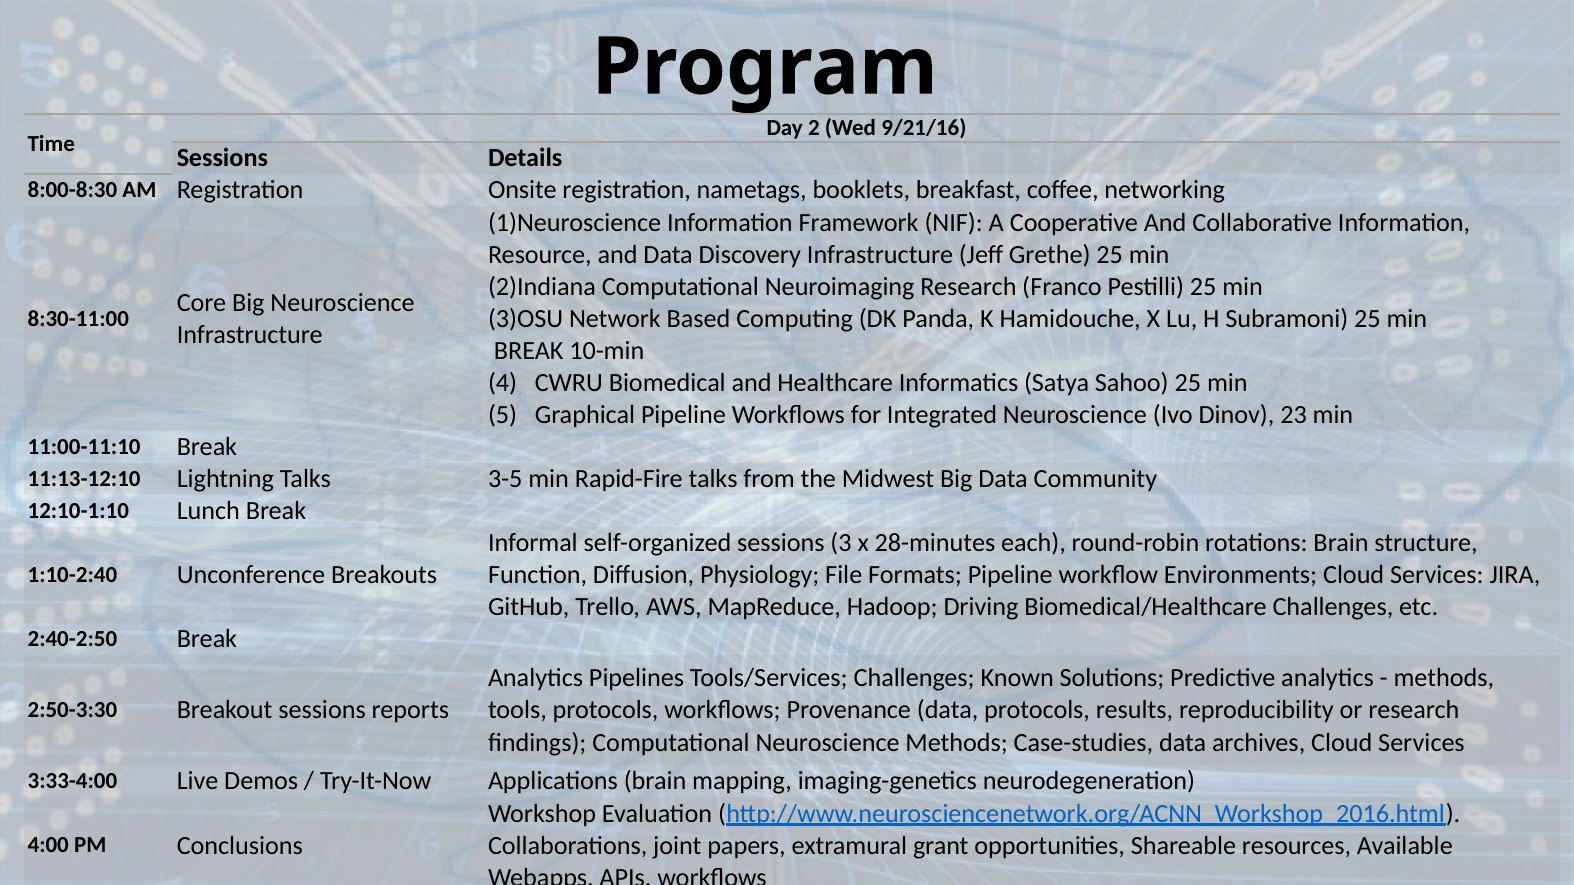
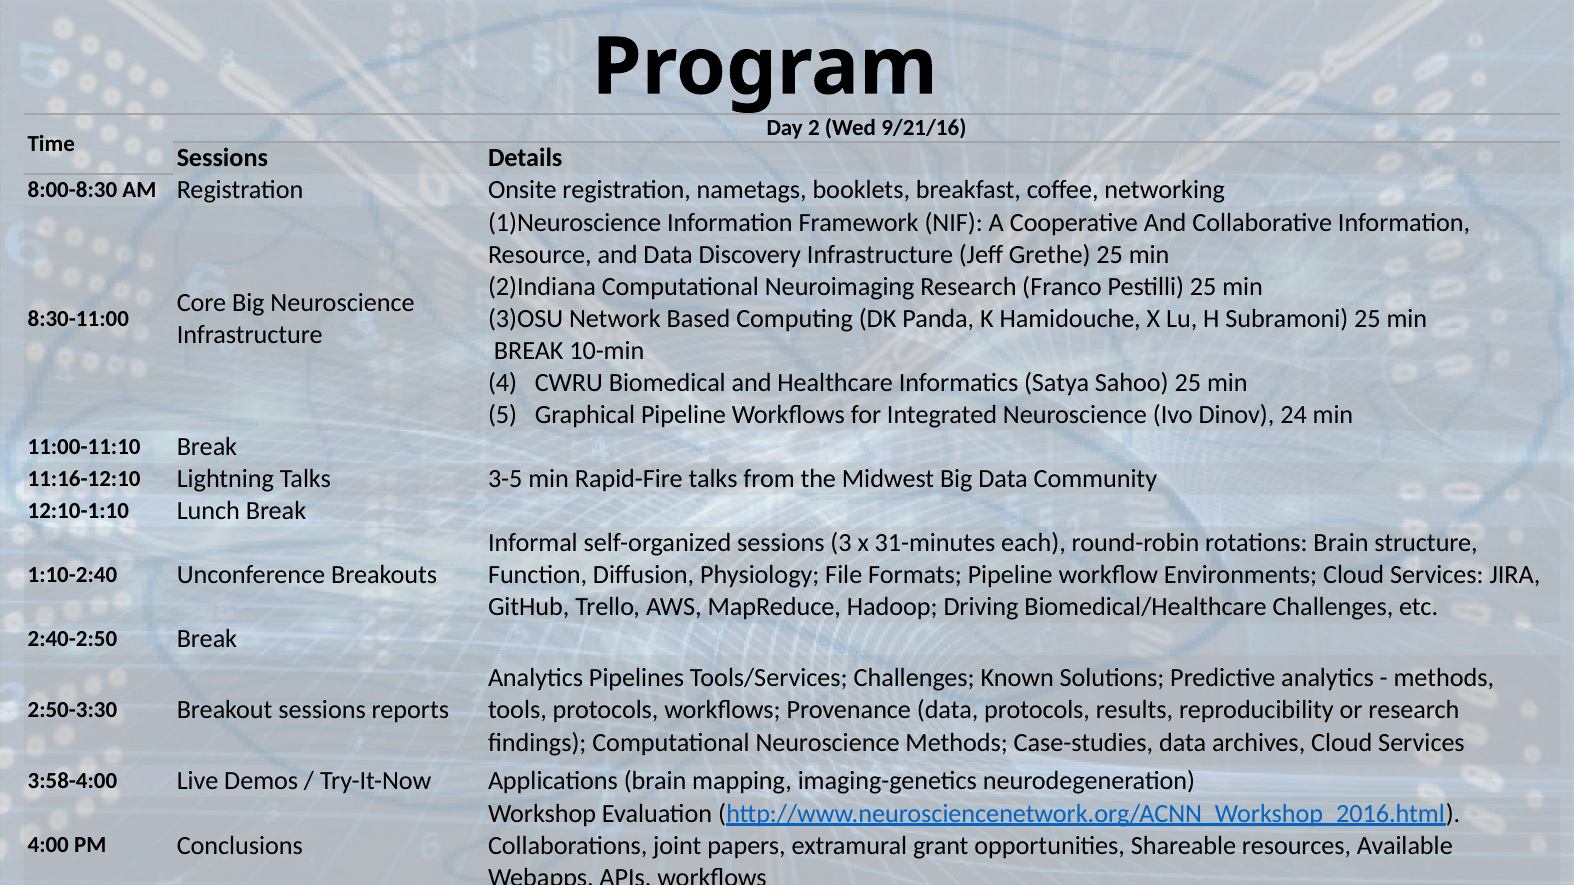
23: 23 -> 24
11:13-12:10: 11:13-12:10 -> 11:16-12:10
28-minutes: 28-minutes -> 31-minutes
3:33-4:00: 3:33-4:00 -> 3:58-4:00
